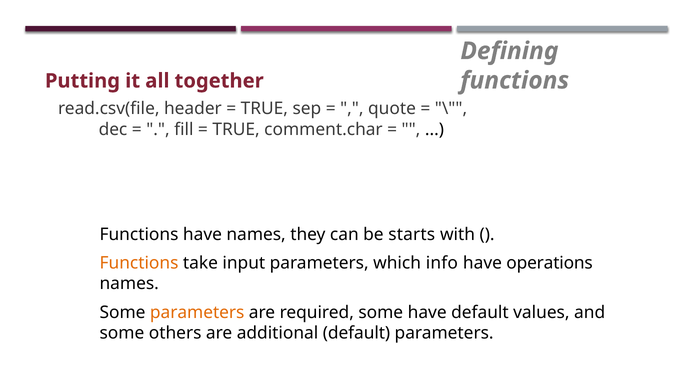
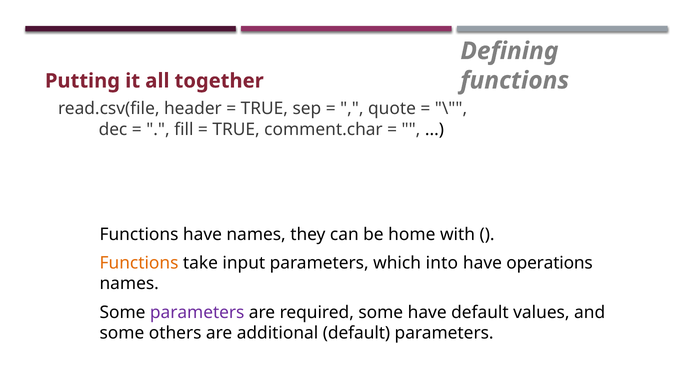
starts: starts -> home
info: info -> into
parameters at (197, 312) colour: orange -> purple
